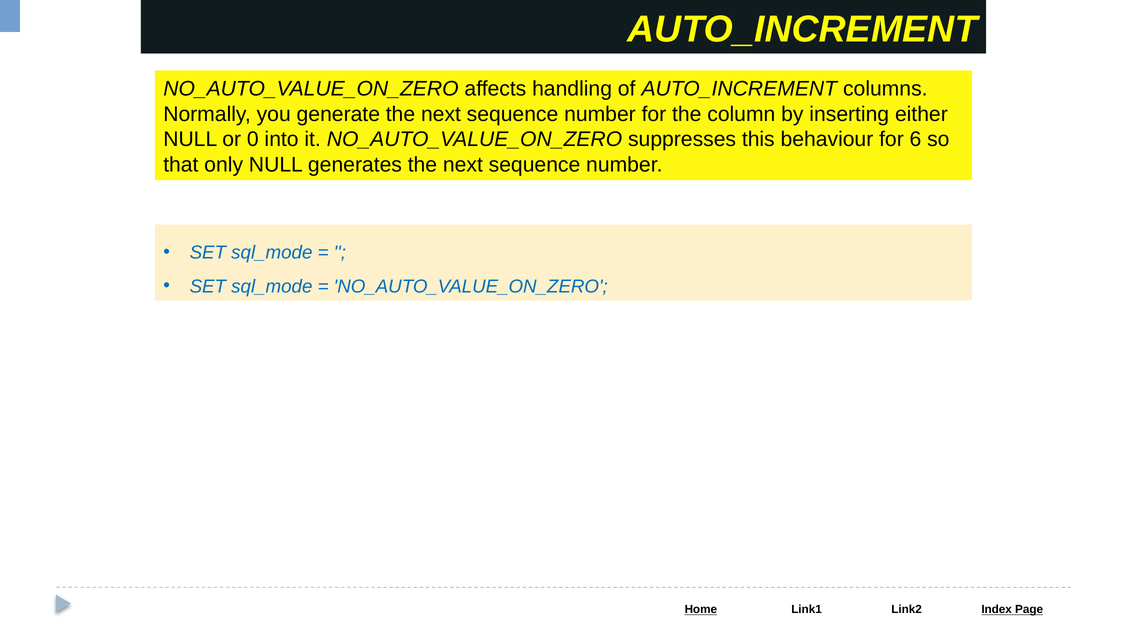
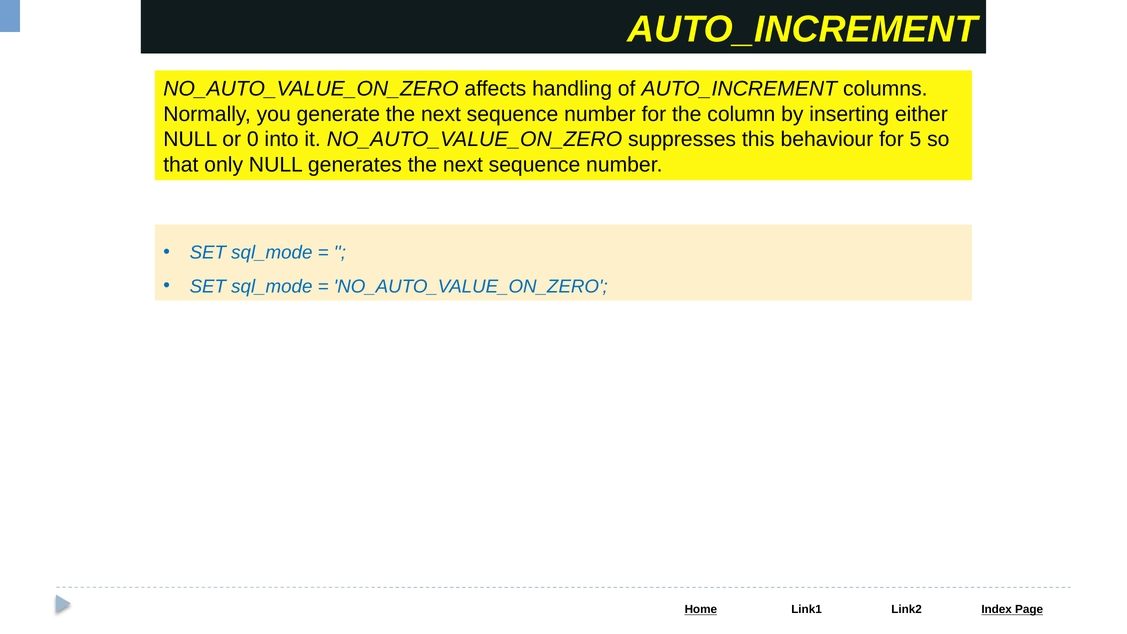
6: 6 -> 5
